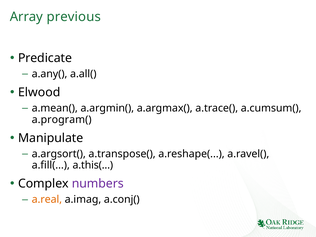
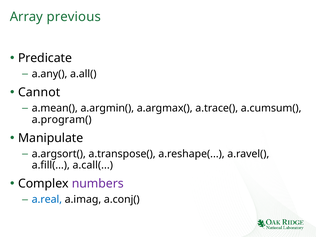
Elwood: Elwood -> Cannot
a.this(: a.this( -> a.call(
a.real colour: orange -> blue
